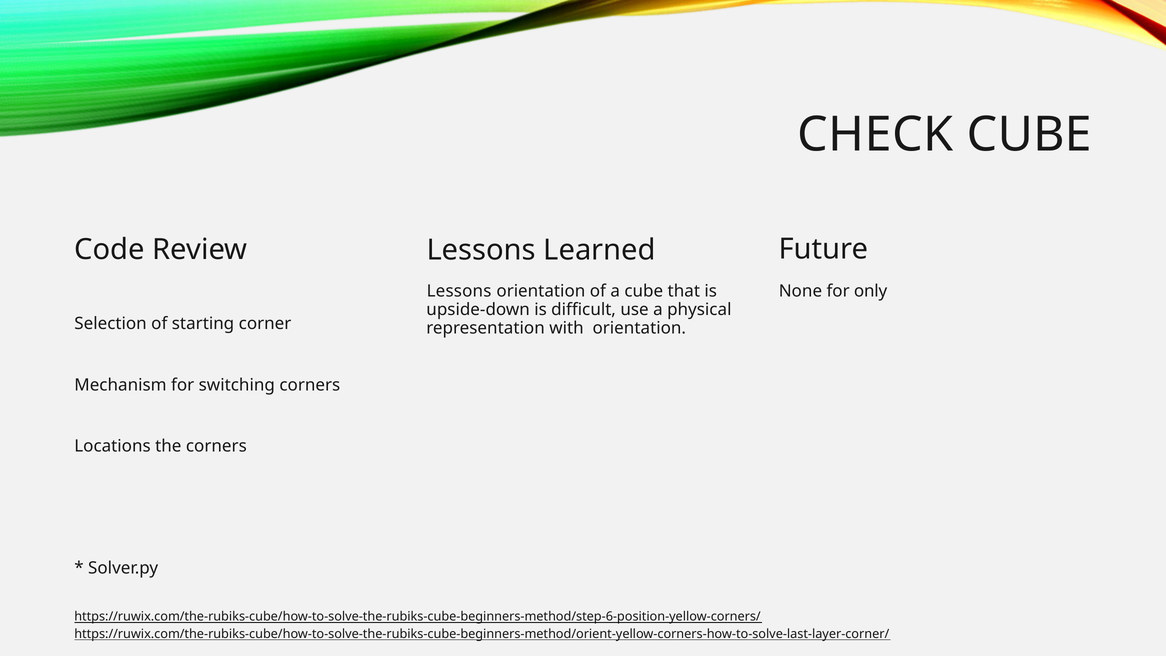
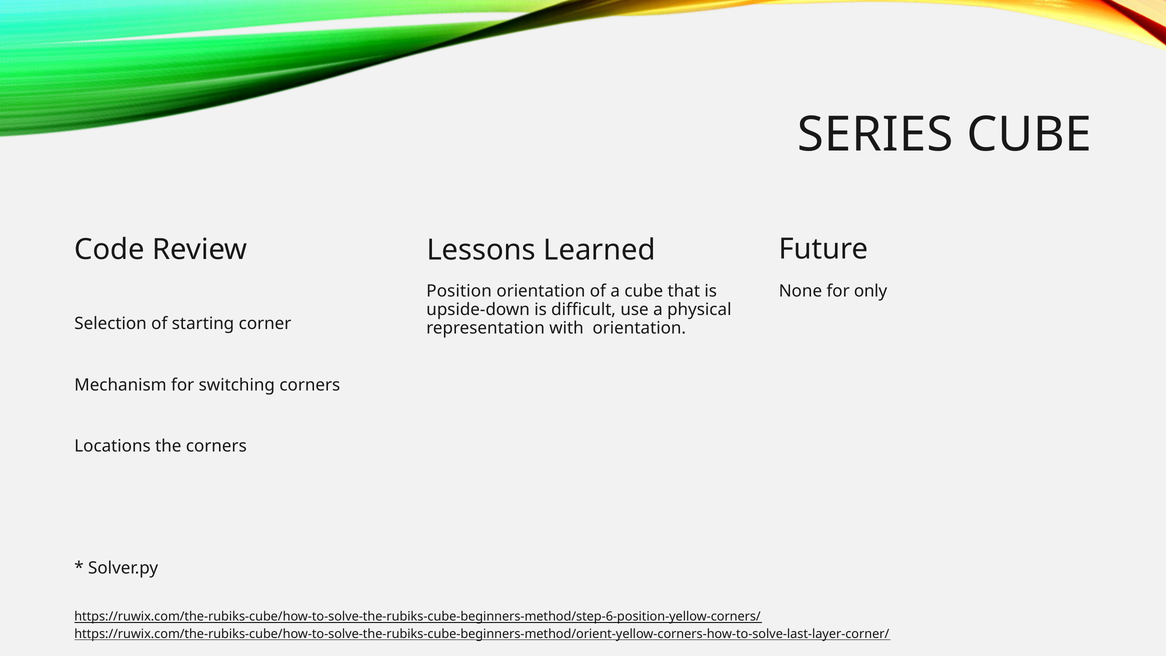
CHECK: CHECK -> SERIES
Lessons at (459, 291): Lessons -> Position
